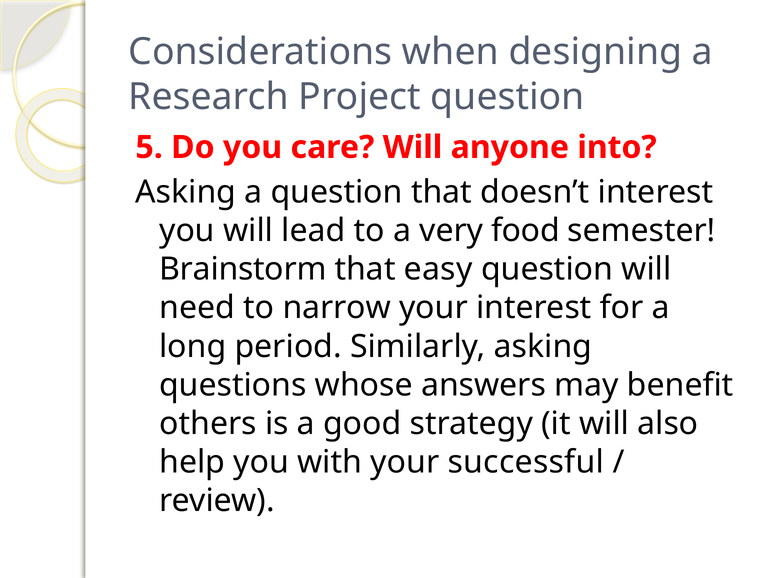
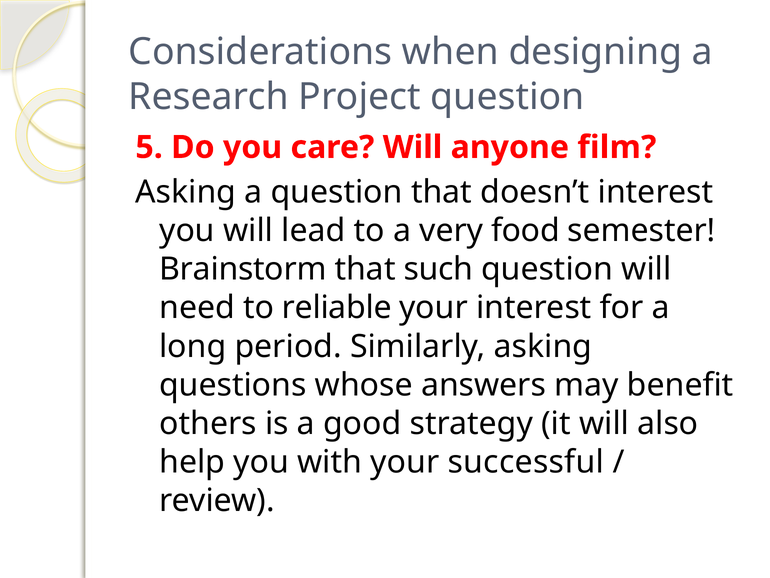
into: into -> film
easy: easy -> such
narrow: narrow -> reliable
